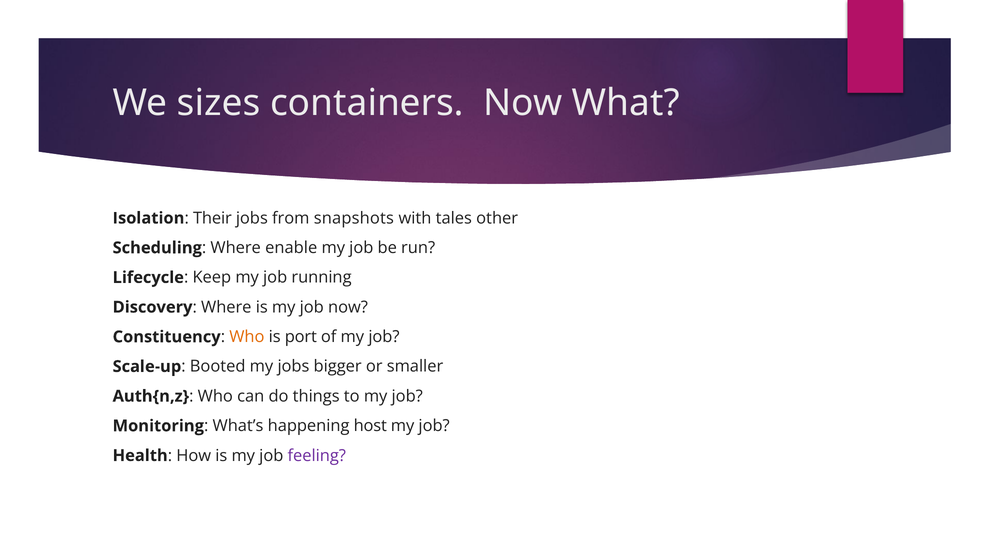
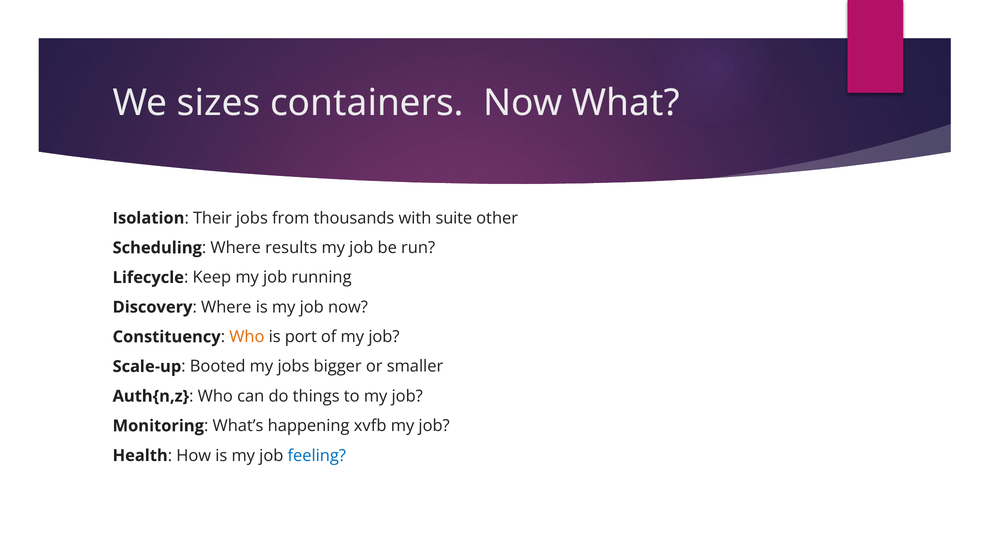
snapshots: snapshots -> thousands
tales: tales -> suite
enable: enable -> results
host: host -> xvfb
feeling colour: purple -> blue
